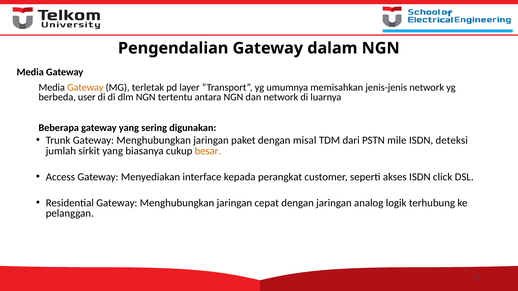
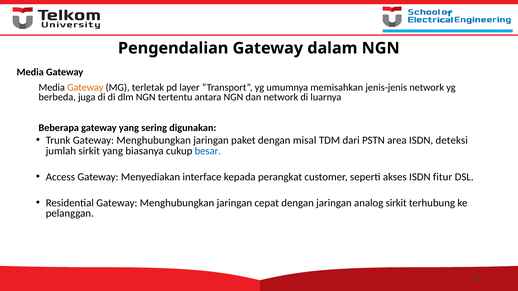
user: user -> juga
mile: mile -> area
besar colour: orange -> blue
click: click -> fitur
analog logik: logik -> sirkit
